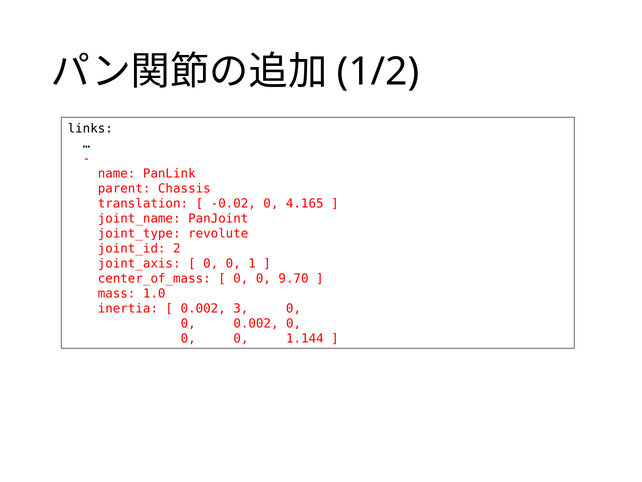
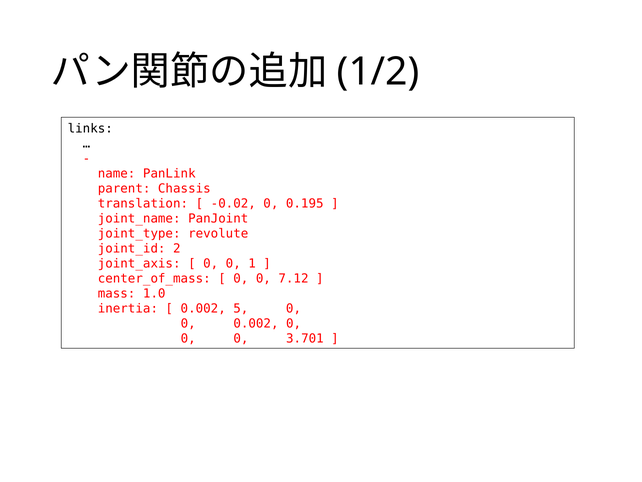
4.165: 4.165 -> 0.195
9.70: 9.70 -> 7.12
3: 3 -> 5
1.144: 1.144 -> 3.701
